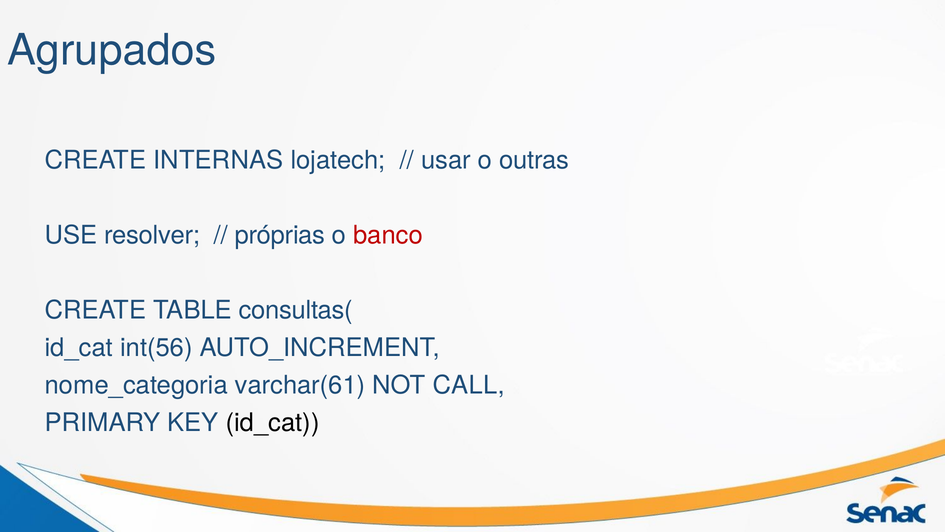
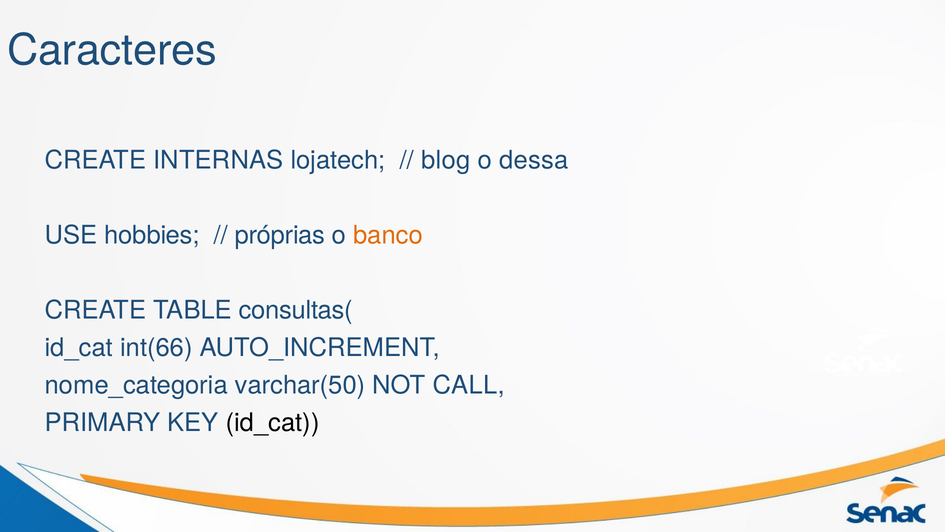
Agrupados: Agrupados -> Caracteres
usar: usar -> blog
outras: outras -> dessa
resolver: resolver -> hobbies
banco colour: red -> orange
int(56: int(56 -> int(66
varchar(61: varchar(61 -> varchar(50
